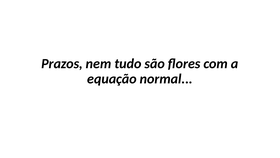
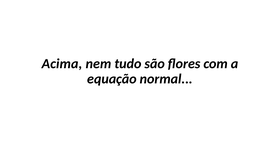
Prazos: Prazos -> Acima
